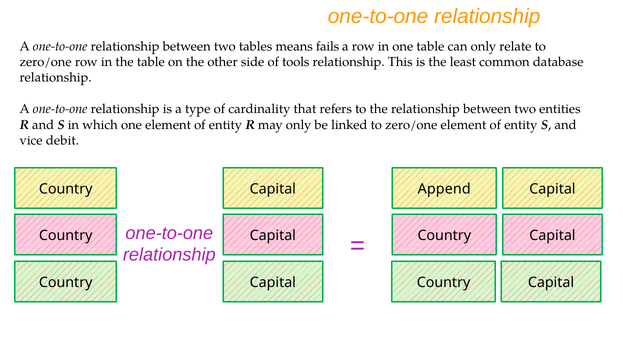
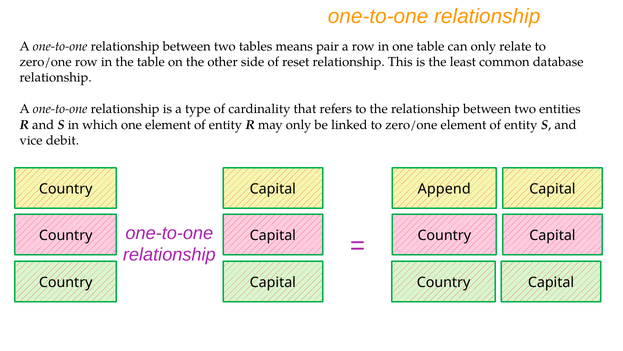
fails: fails -> pair
tools: tools -> reset
